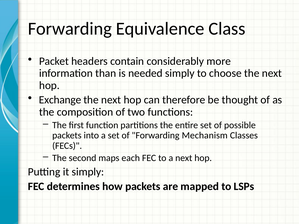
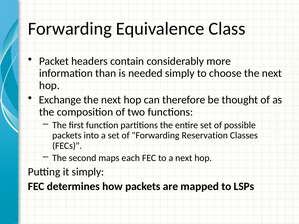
Mechanism: Mechanism -> Reservation
